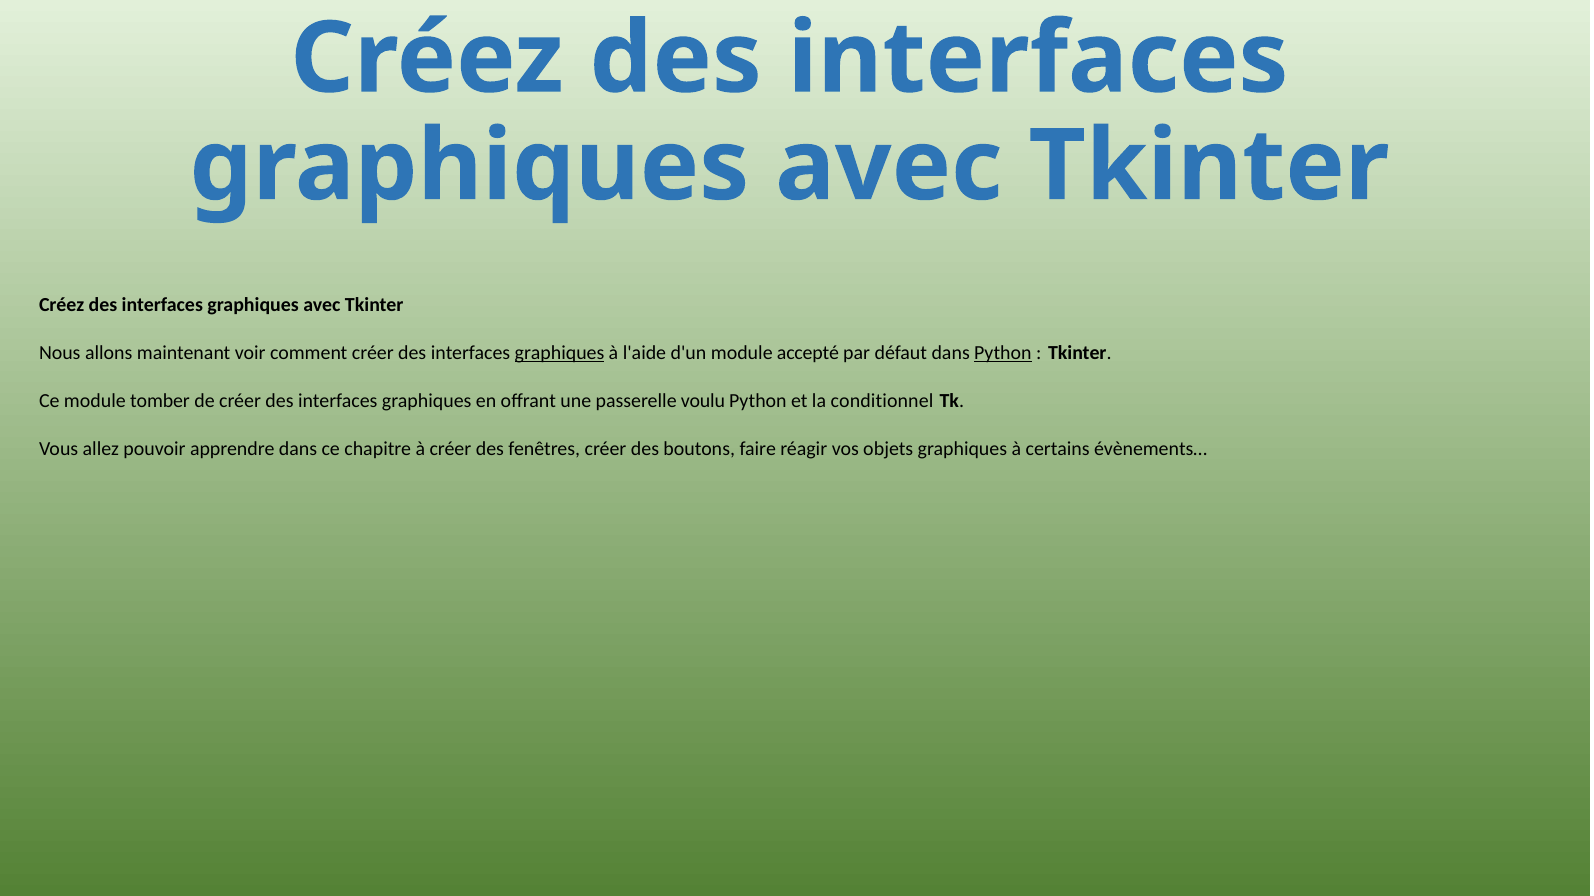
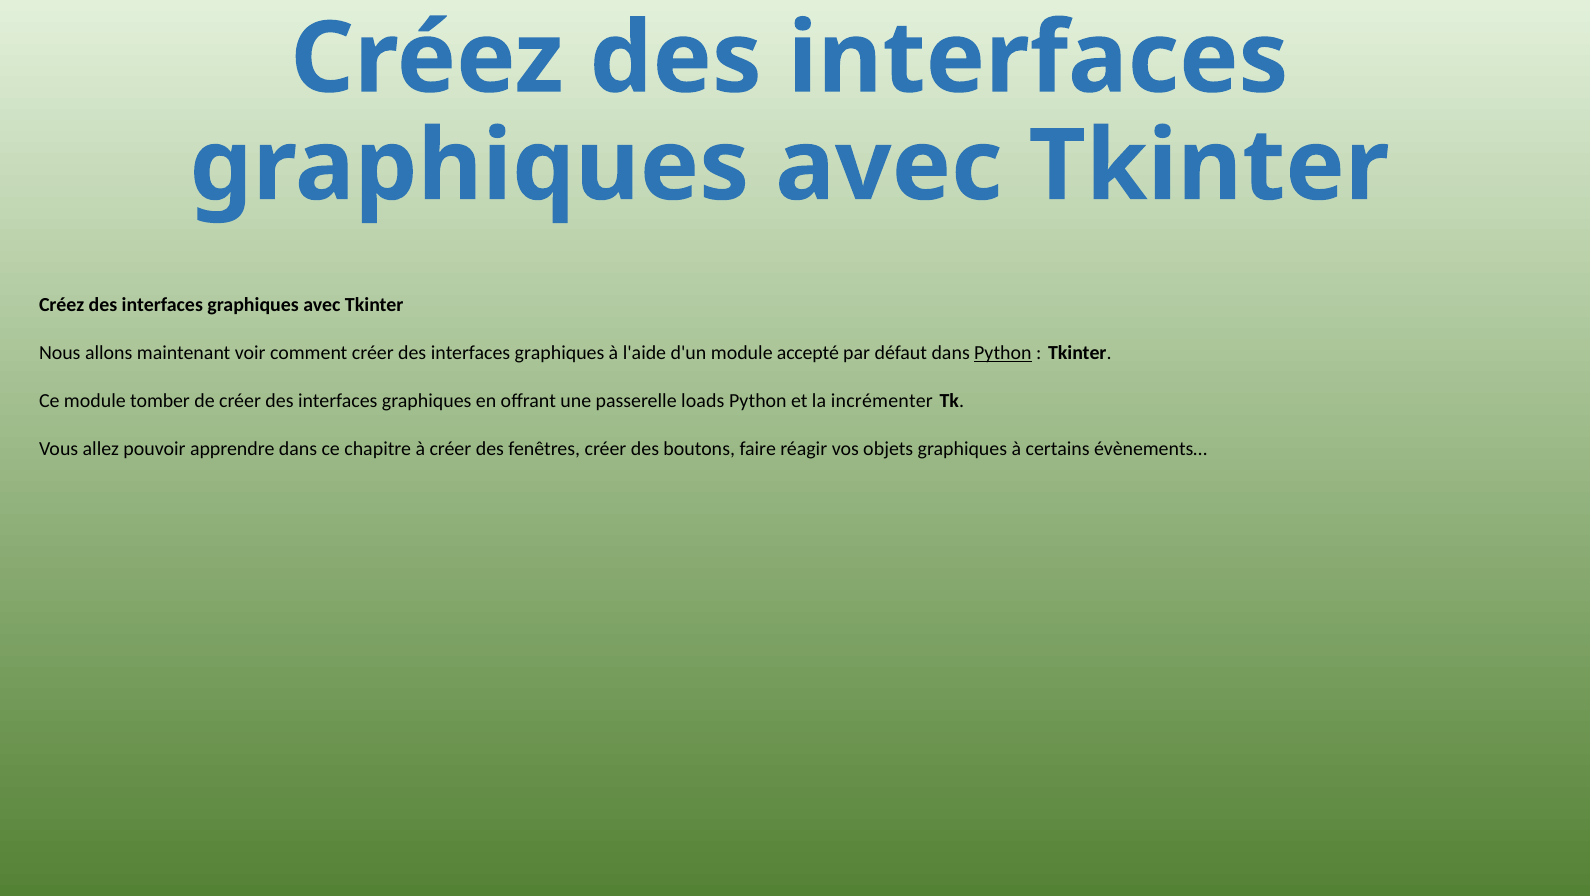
graphiques at (560, 353) underline: present -> none
voulu: voulu -> loads
conditionnel: conditionnel -> incrémenter
